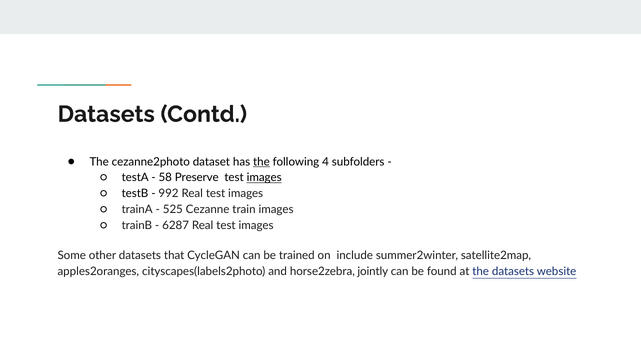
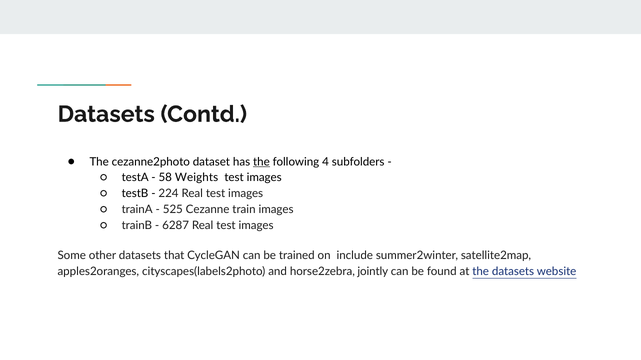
Preserve: Preserve -> Weights
images at (264, 178) underline: present -> none
992: 992 -> 224
